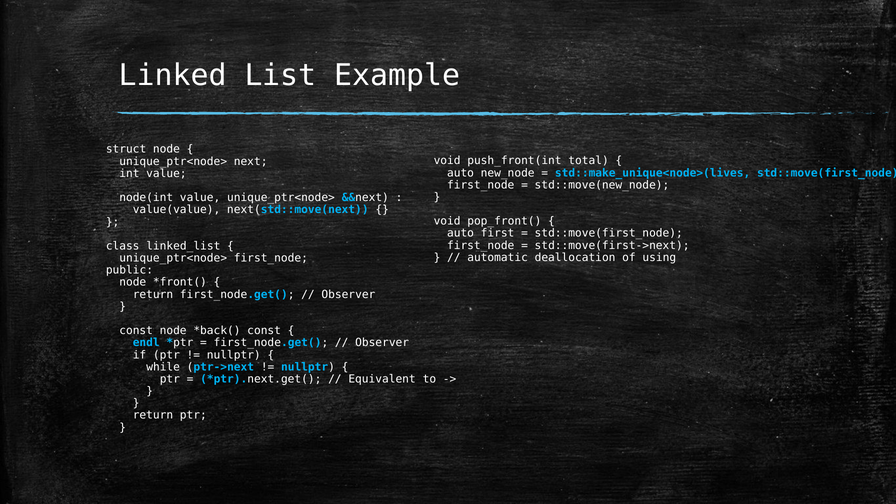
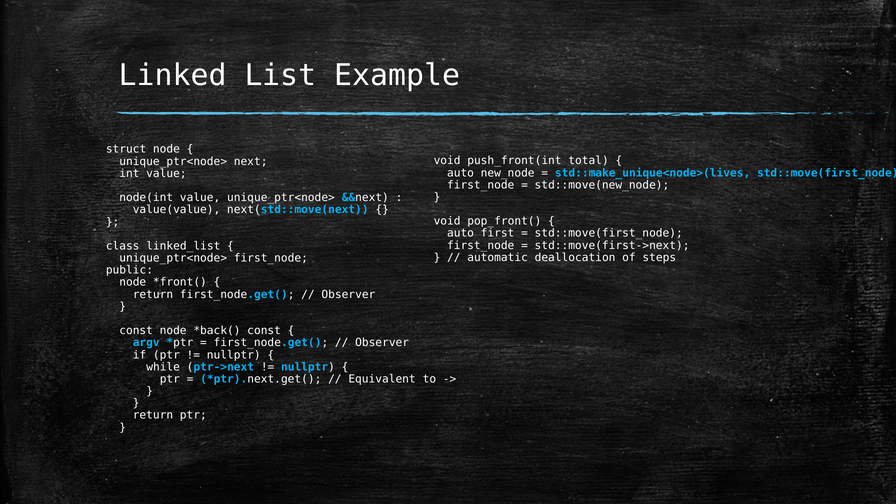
using: using -> steps
endl: endl -> argv
